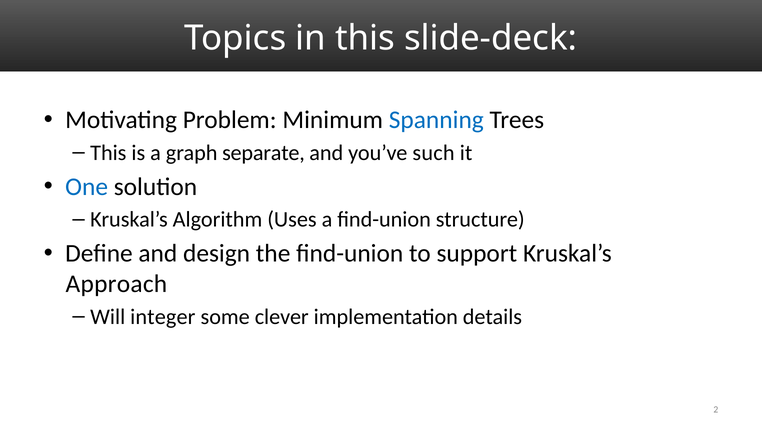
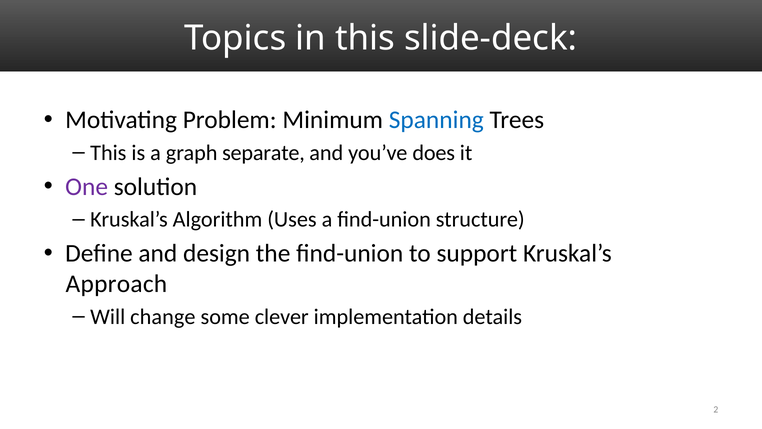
such: such -> does
One colour: blue -> purple
integer: integer -> change
